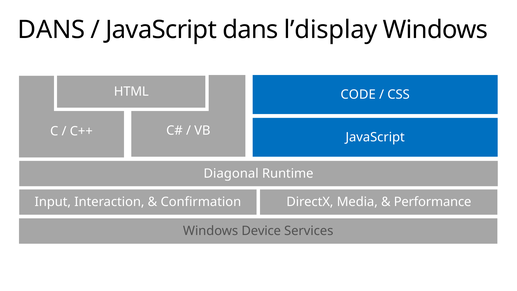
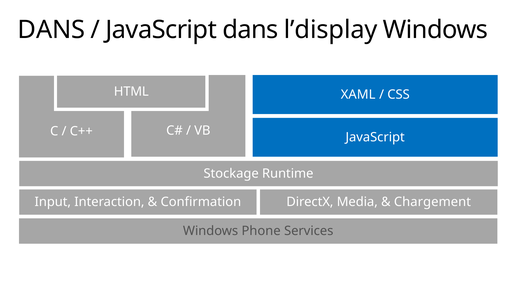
CODE: CODE -> XAML
Diagonal: Diagonal -> Stockage
Performance: Performance -> Chargement
Device: Device -> Phone
